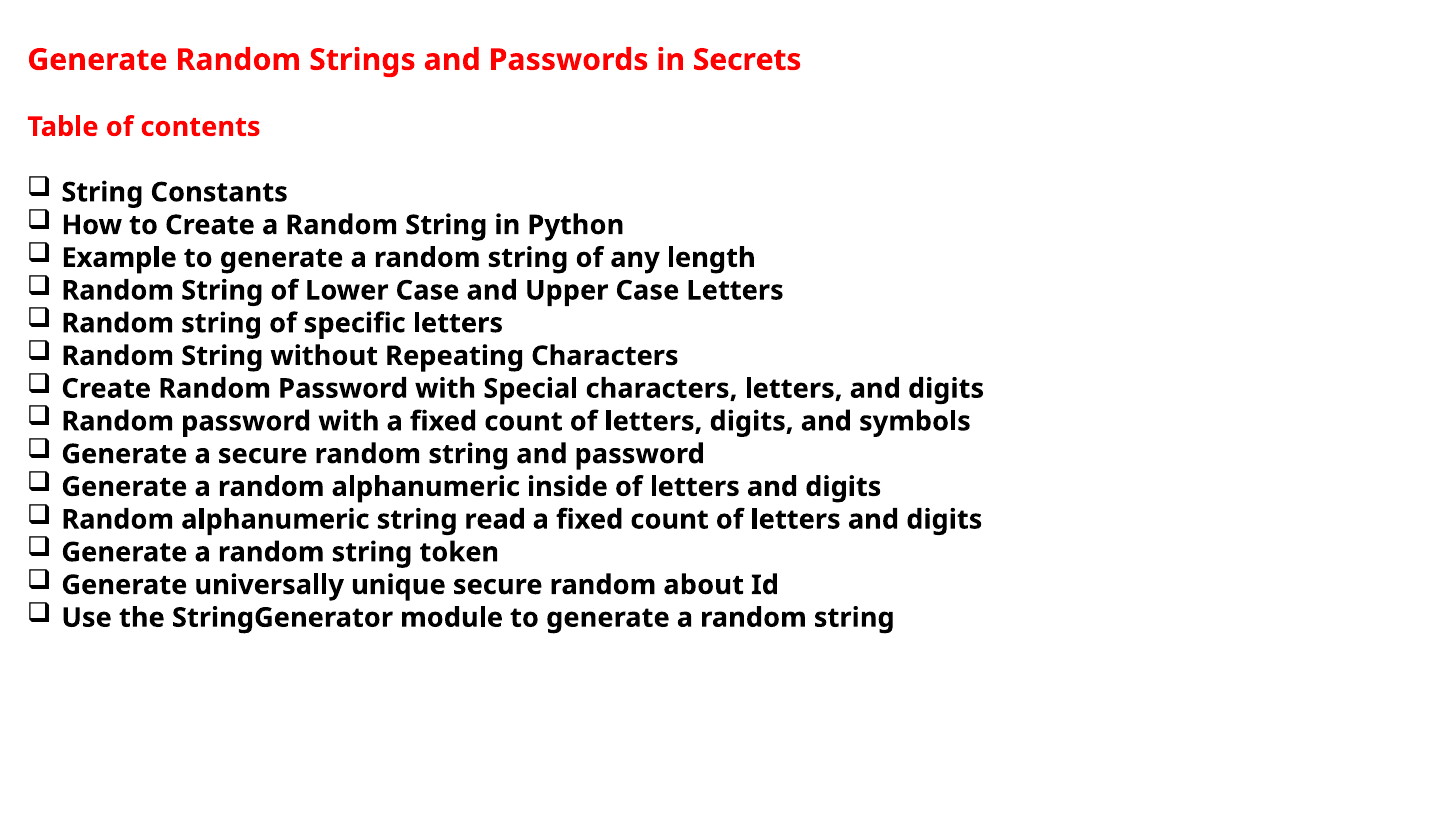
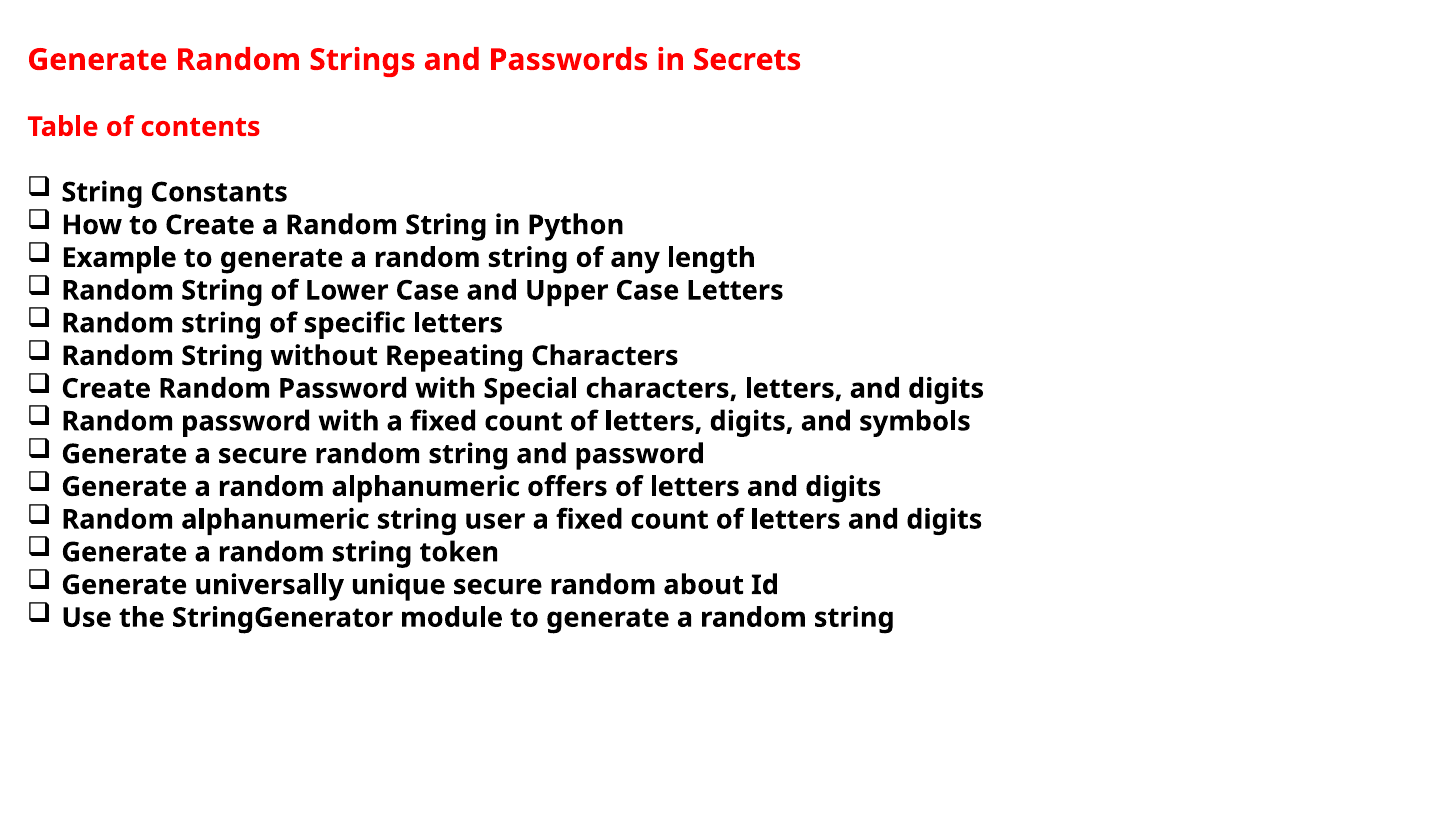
inside: inside -> offers
read: read -> user
